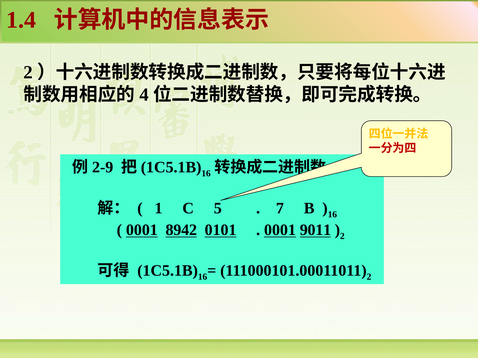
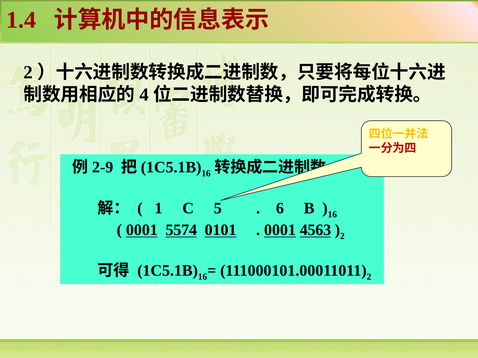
7: 7 -> 6
8942: 8942 -> 5574
9011: 9011 -> 4563
